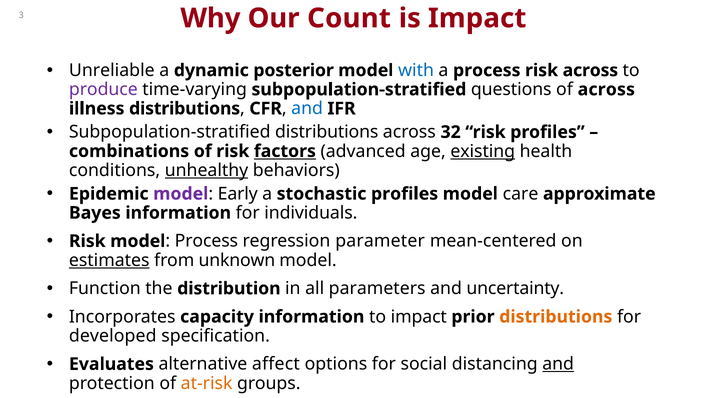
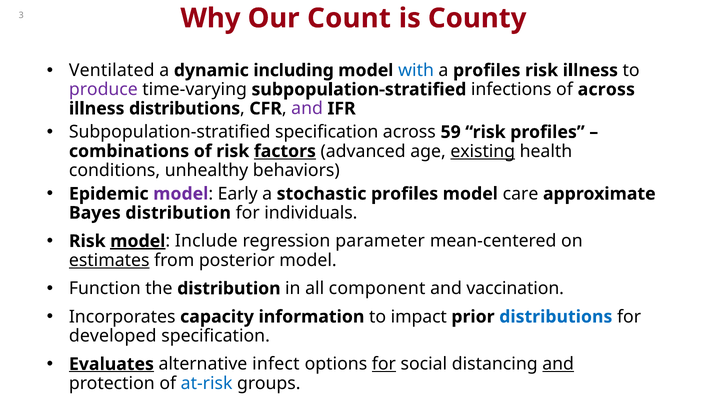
is Impact: Impact -> County
Unreliable: Unreliable -> Ventilated
posterior: posterior -> including
a process: process -> profiles
risk across: across -> illness
questions: questions -> infections
and at (307, 108) colour: blue -> purple
Subpopulation-stratified distributions: distributions -> specification
32: 32 -> 59
unhealthy underline: present -> none
Bayes information: information -> distribution
model at (138, 241) underline: none -> present
Process at (206, 241): Process -> Include
unknown: unknown -> posterior
parameters: parameters -> component
uncertainty: uncertainty -> vaccination
distributions at (556, 316) colour: orange -> blue
Evaluates underline: none -> present
affect: affect -> infect
for at (384, 364) underline: none -> present
at-risk colour: orange -> blue
